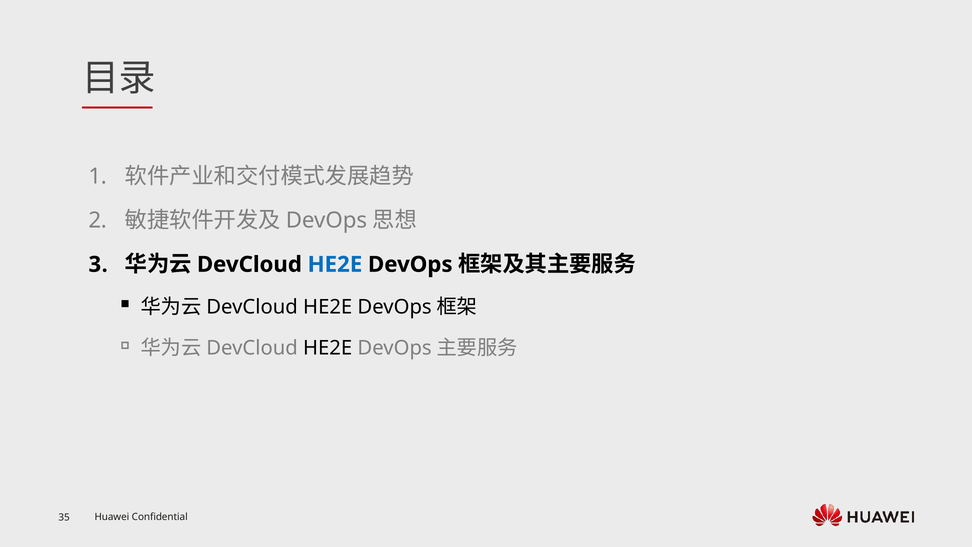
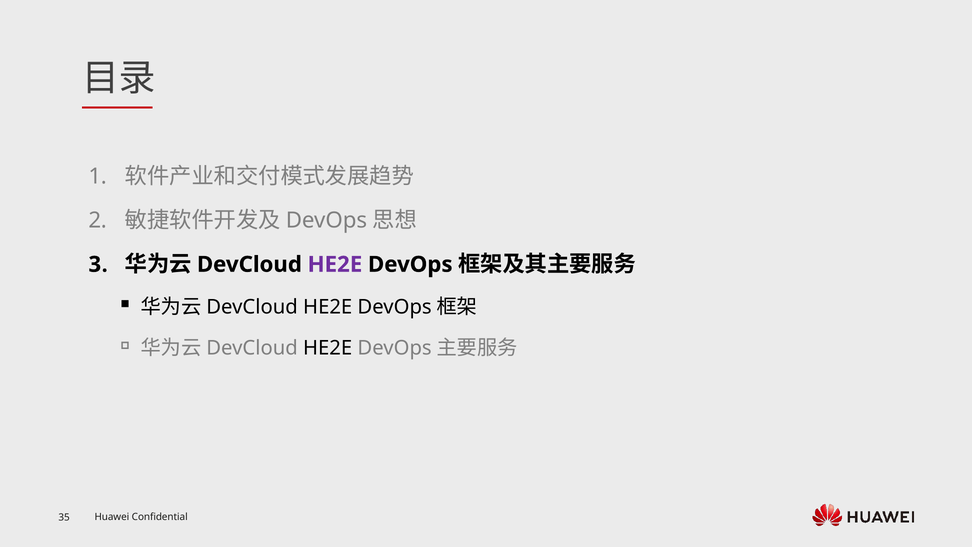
HE2E at (335, 264) colour: blue -> purple
